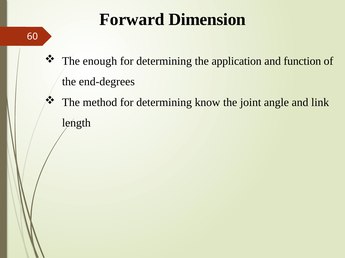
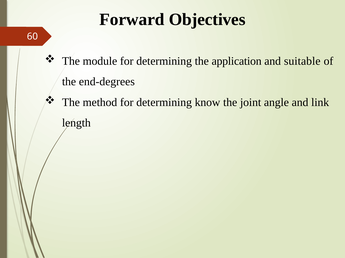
Dimension: Dimension -> Objectives
enough: enough -> module
function: function -> suitable
